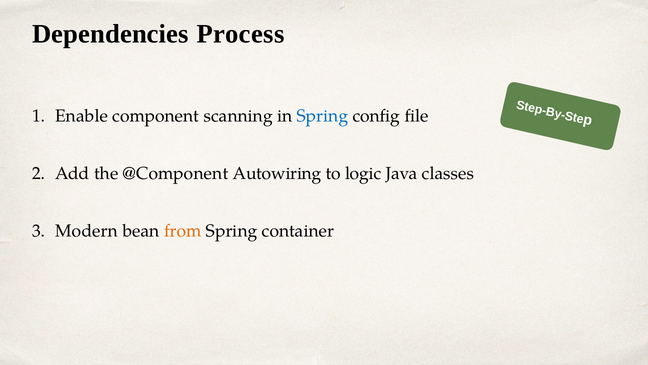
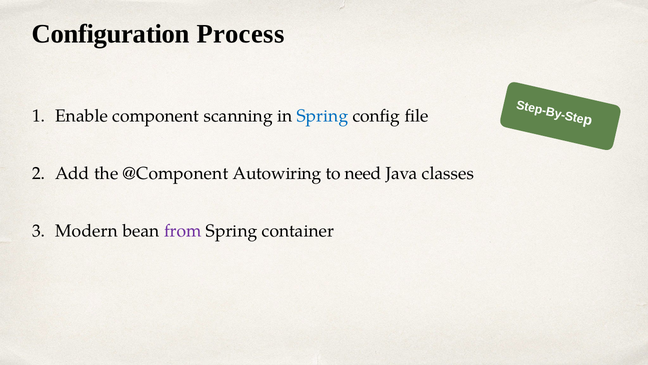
Dependencies: Dependencies -> Configuration
logic: logic -> need
from colour: orange -> purple
